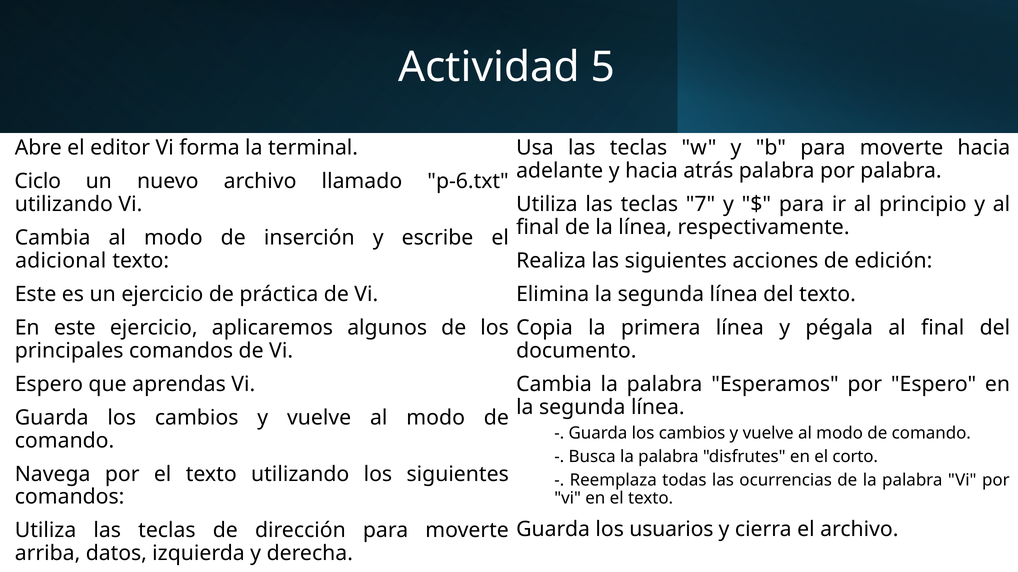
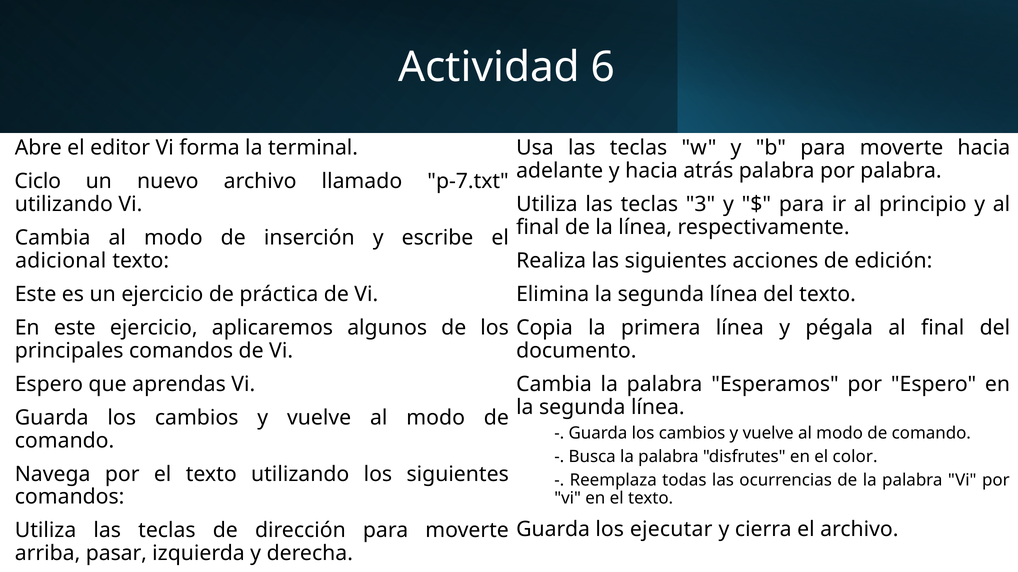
5: 5 -> 6
p-6.txt: p-6.txt -> p-7.txt
7: 7 -> 3
corto: corto -> color
usuarios: usuarios -> ejecutar
datos: datos -> pasar
